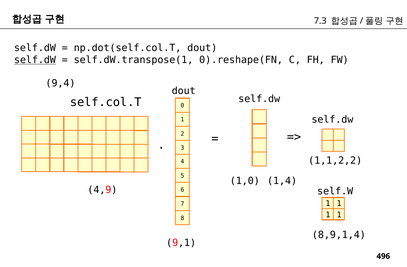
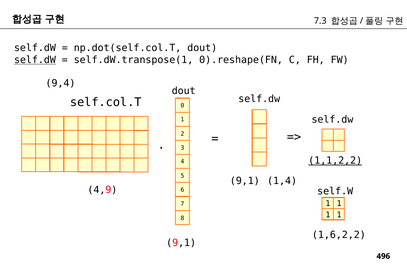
1,1,2,2 underline: none -> present
1,0 at (245, 181): 1,0 -> 9,1
8,9,1,4: 8,9,1,4 -> 1,6,2,2
